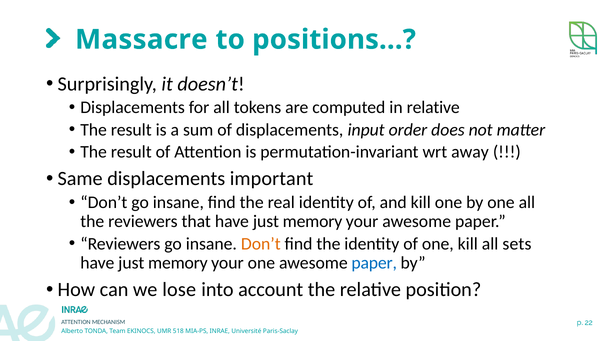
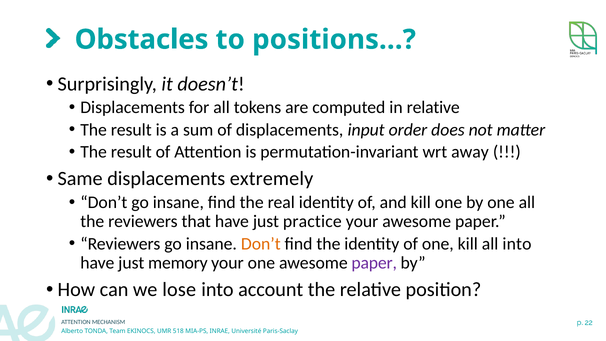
Massacre: Massacre -> Obstacles
important: important -> extremely
that have just memory: memory -> practice
all sets: sets -> into
paper at (374, 263) colour: blue -> purple
